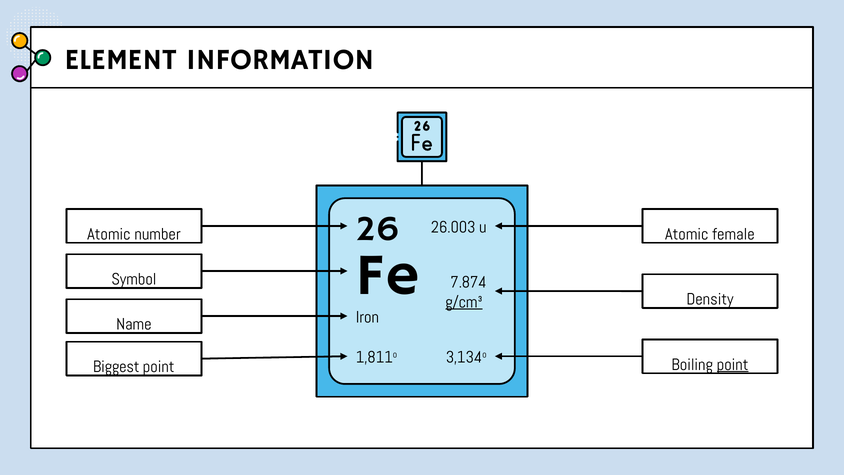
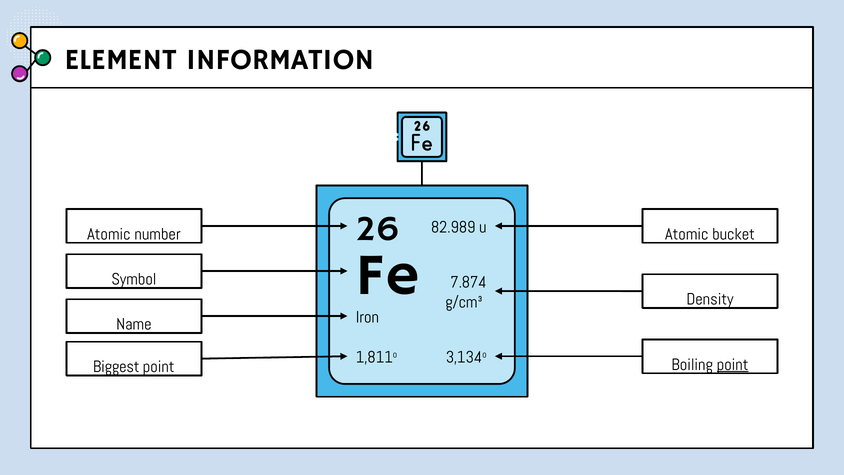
26.003: 26.003 -> 82.989
female: female -> bucket
g/cm³ underline: present -> none
